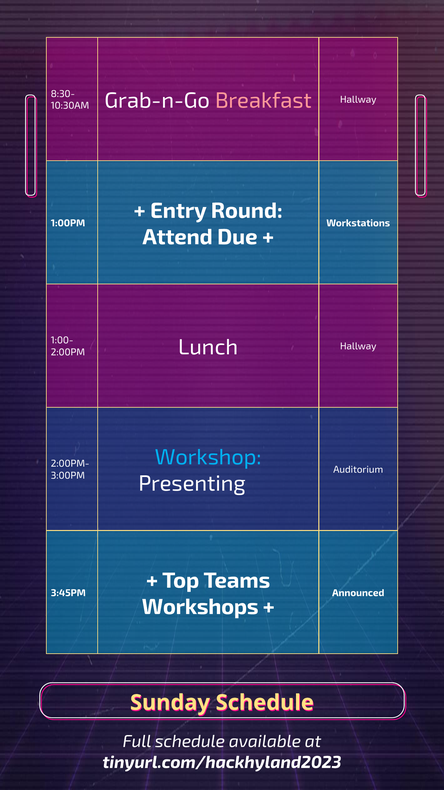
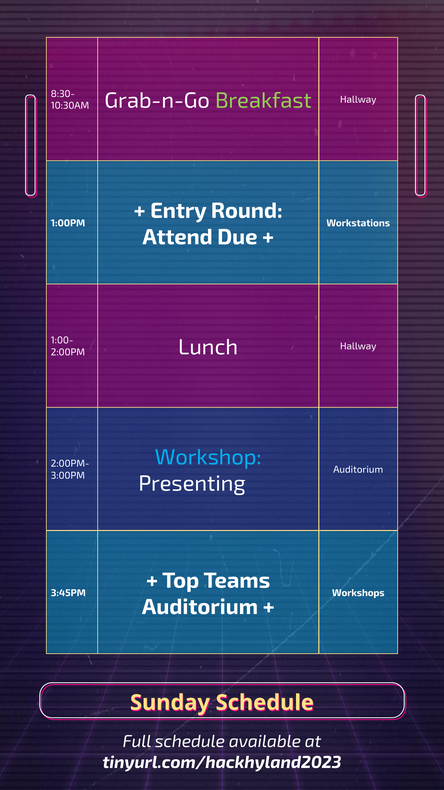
Breakfast colour: pink -> light green
Announced: Announced -> Workshops
Workshops at (200, 606): Workshops -> Auditorium
